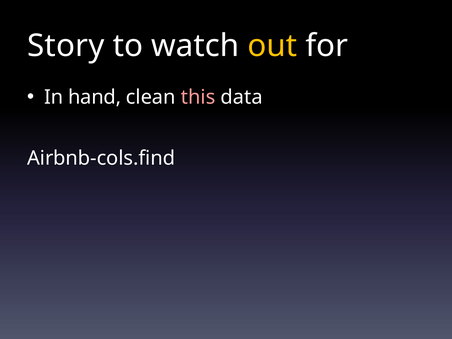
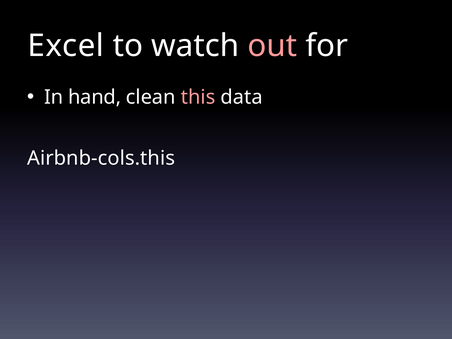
Story: Story -> Excel
out colour: yellow -> pink
Airbnb-cols.find: Airbnb-cols.find -> Airbnb-cols.this
